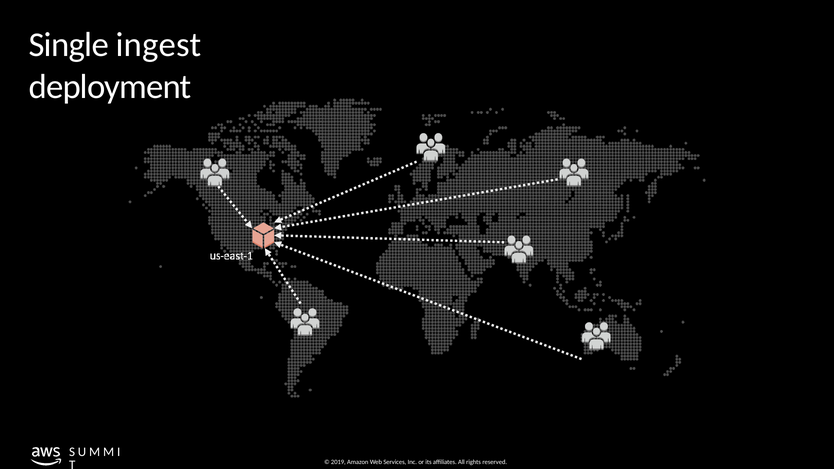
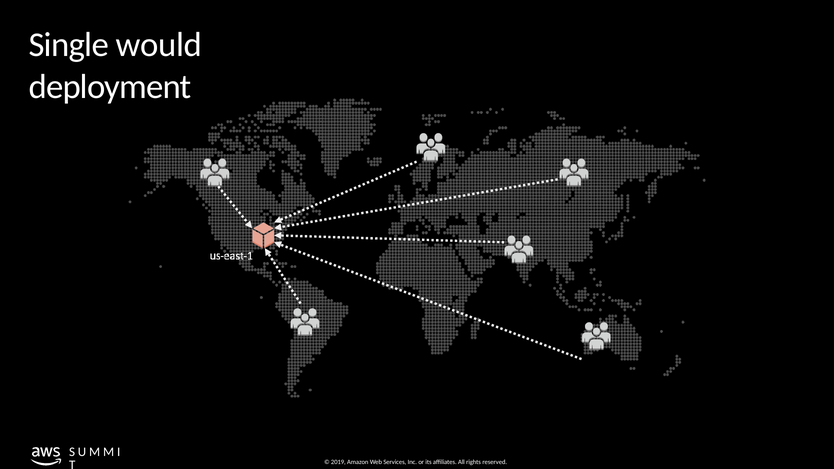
ingest: ingest -> would
